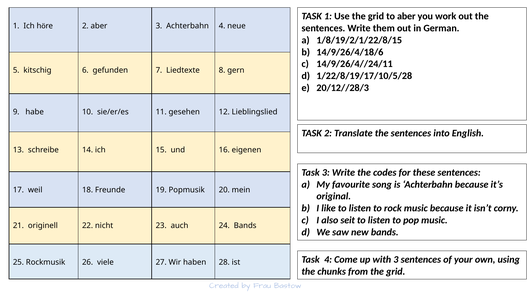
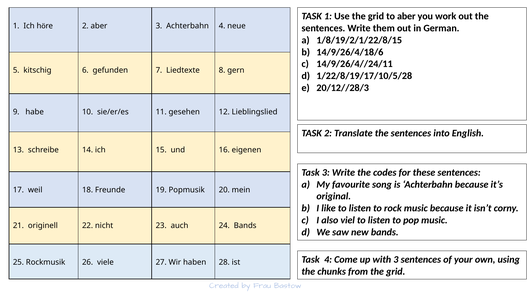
seit: seit -> viel
